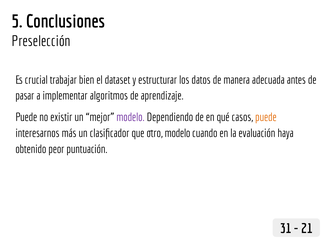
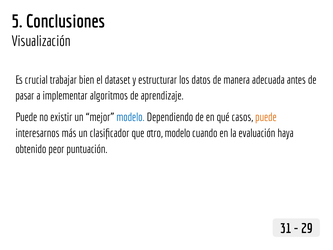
Preselección: Preselección -> Visualización
modelo at (130, 117) colour: purple -> blue
21: 21 -> 29
